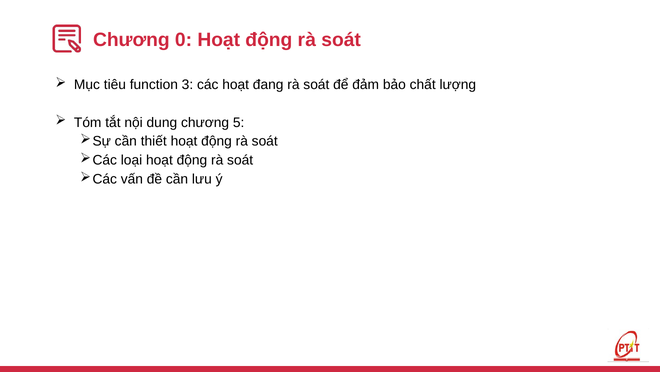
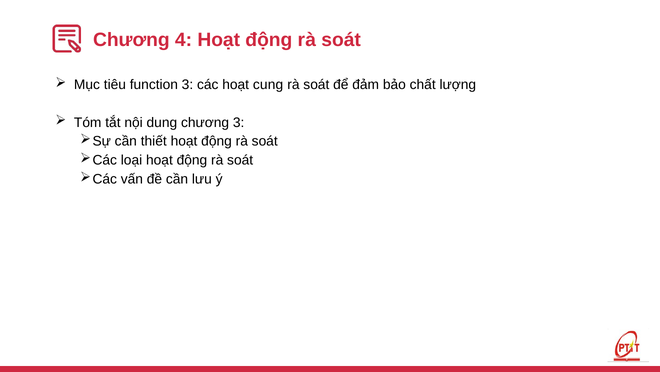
0: 0 -> 4
đang: đang -> cung
chương 5: 5 -> 3
